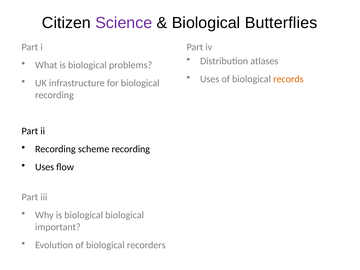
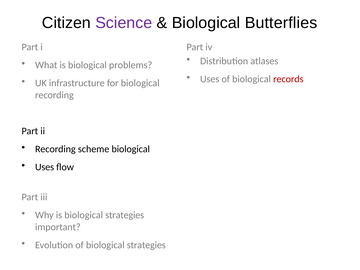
records colour: orange -> red
scheme recording: recording -> biological
is biological biological: biological -> strategies
of biological recorders: recorders -> strategies
